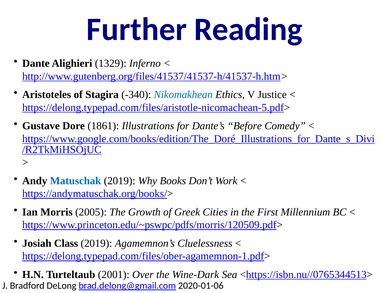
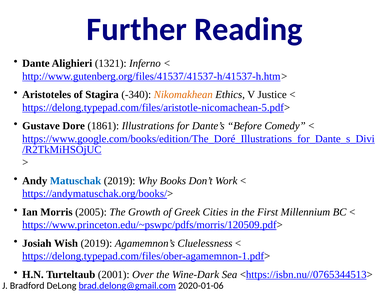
1329: 1329 -> 1321
Nikomakhean colour: blue -> orange
Class: Class -> Wish
